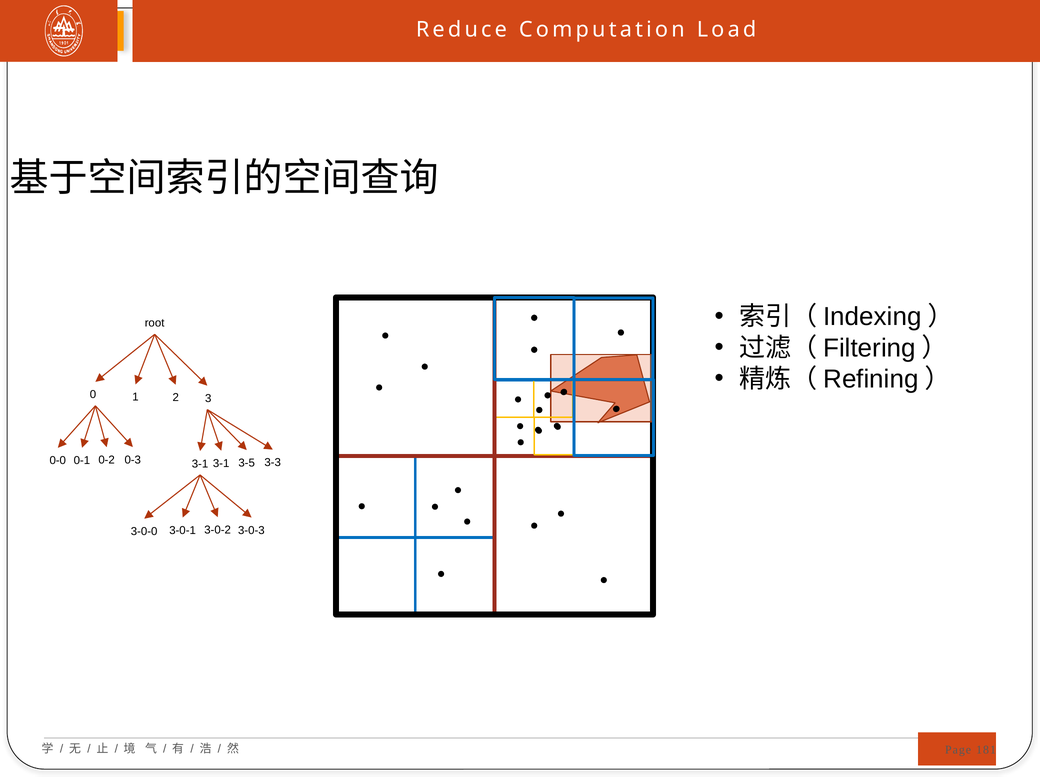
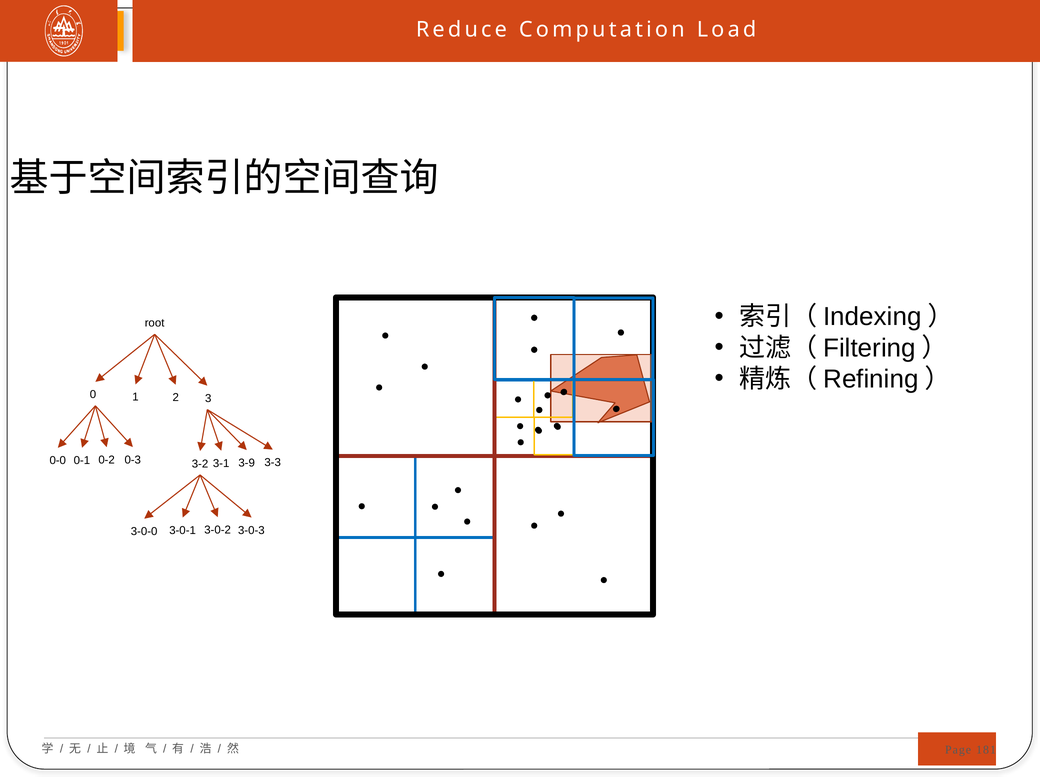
0-3 3-1: 3-1 -> 3-2
3-5: 3-5 -> 3-9
